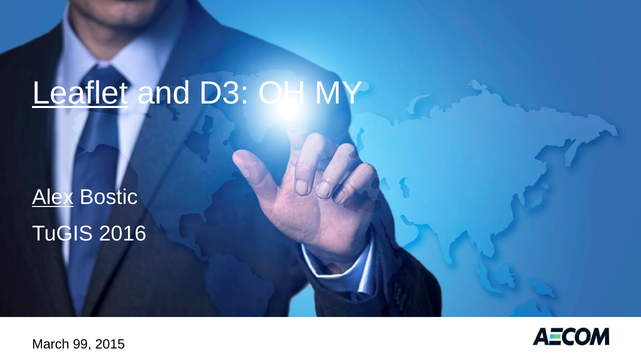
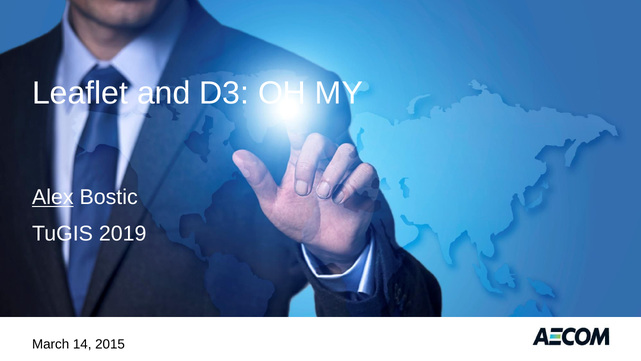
Leaflet underline: present -> none
2016: 2016 -> 2019
99: 99 -> 14
